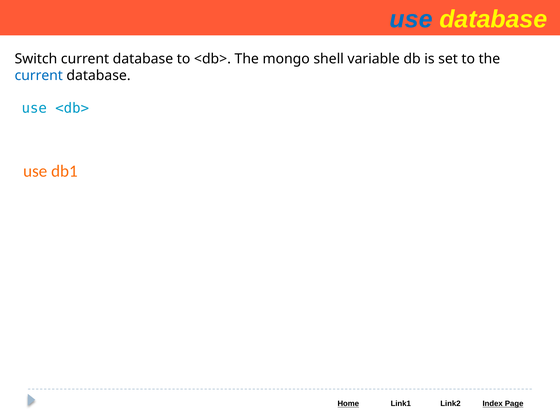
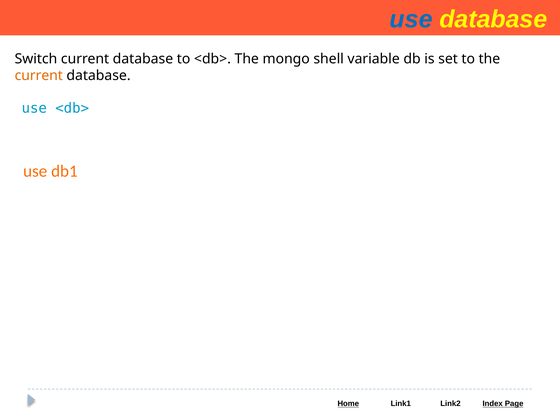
current at (39, 76) colour: blue -> orange
